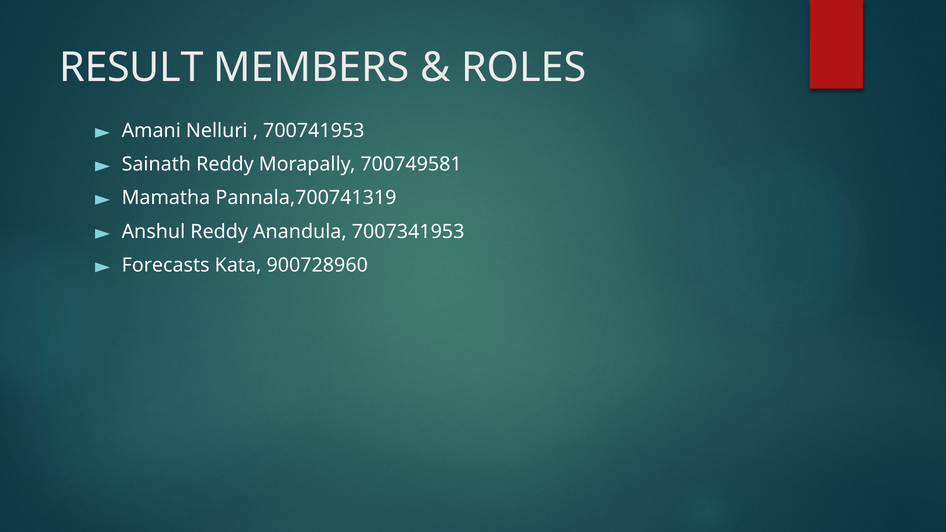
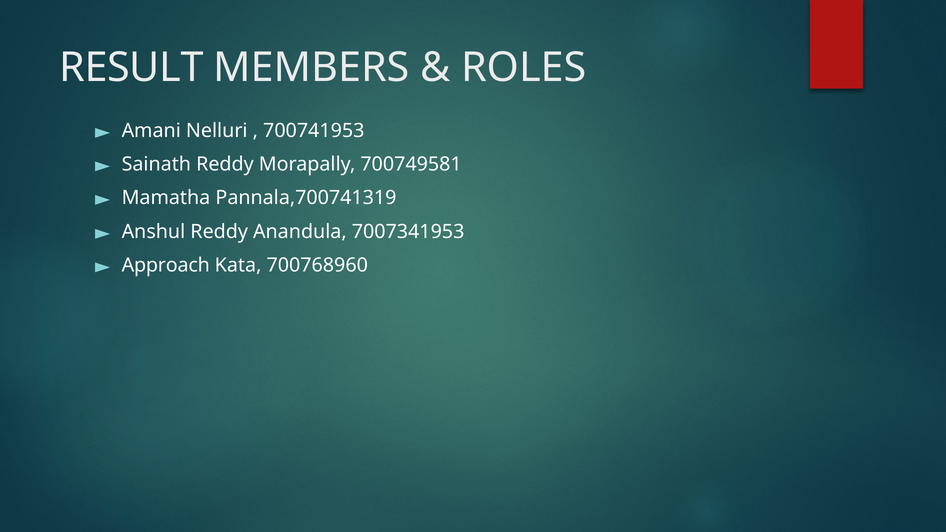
Forecasts: Forecasts -> Approach
900728960: 900728960 -> 700768960
